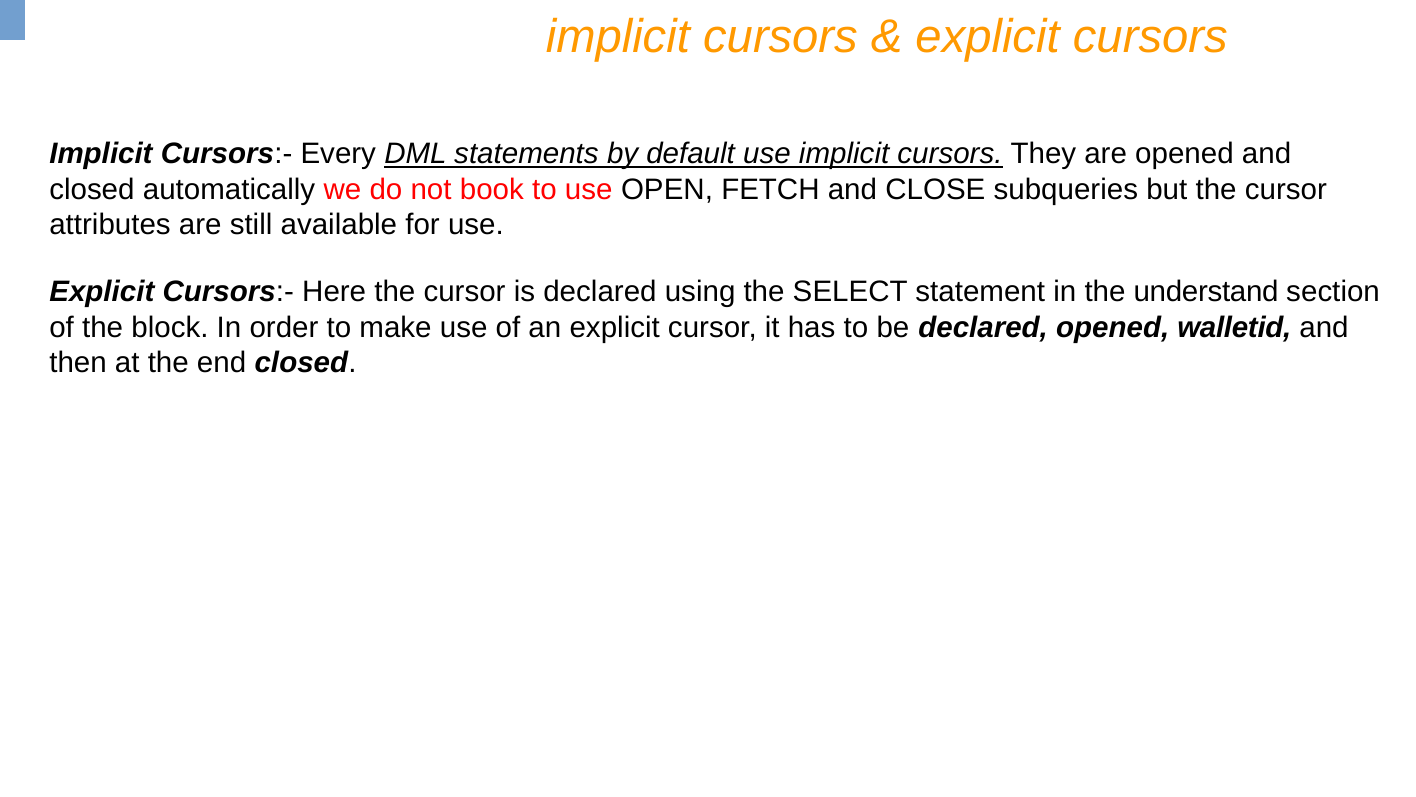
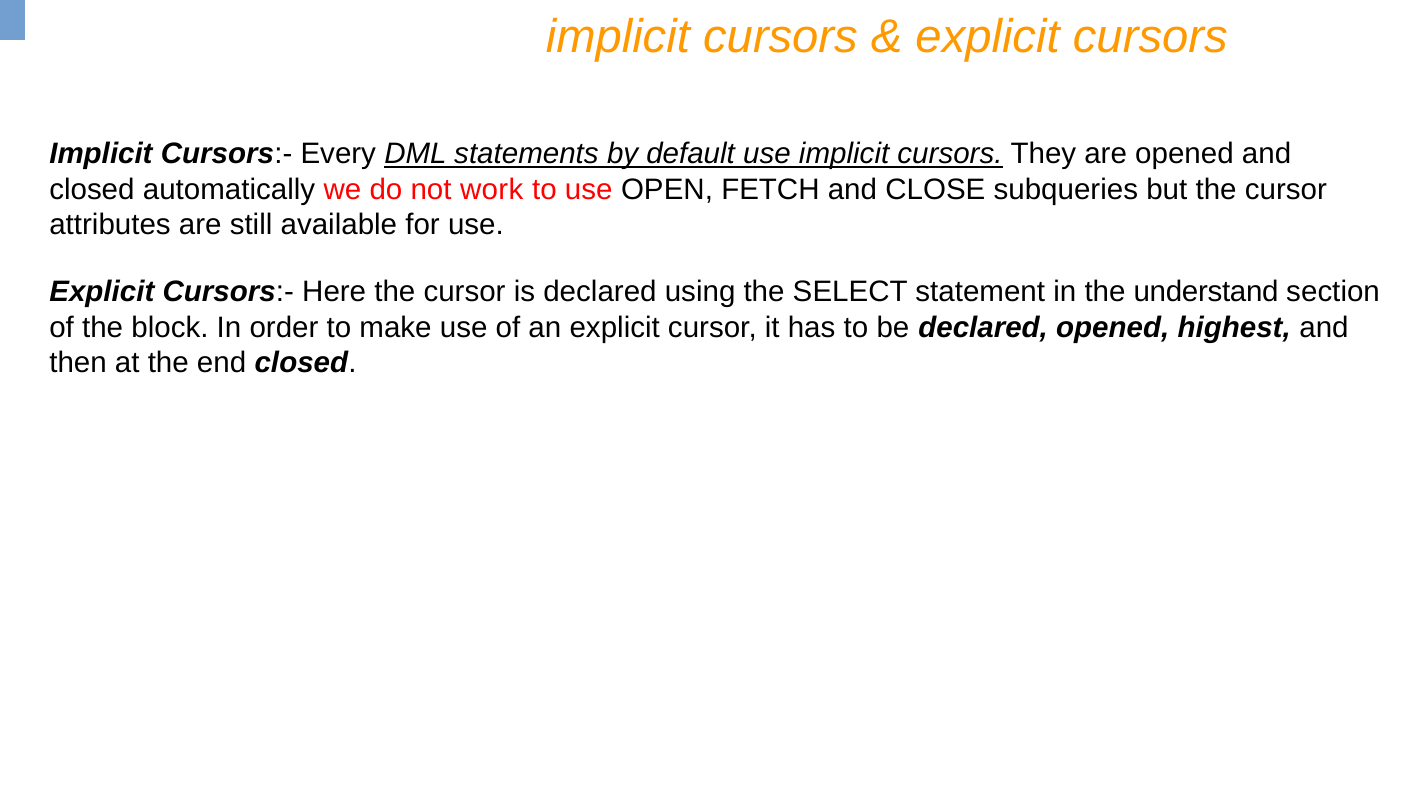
book: book -> work
walletid: walletid -> highest
